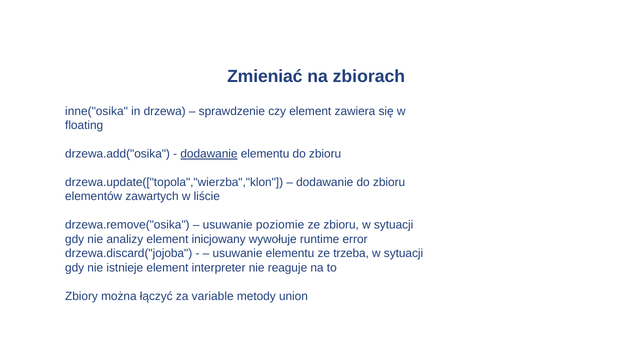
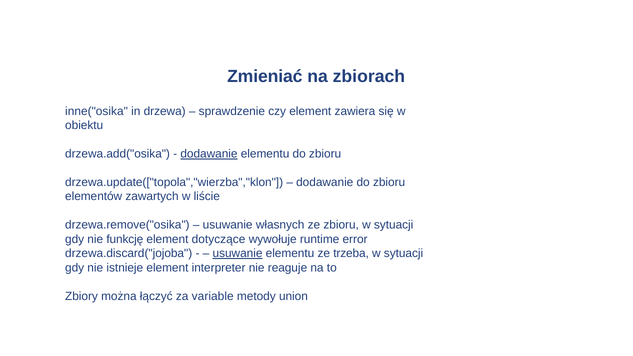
floating: floating -> obiektu
poziomie: poziomie -> własnych
analizy: analizy -> funkcję
inicjowany: inicjowany -> dotyczące
usuwanie at (238, 254) underline: none -> present
